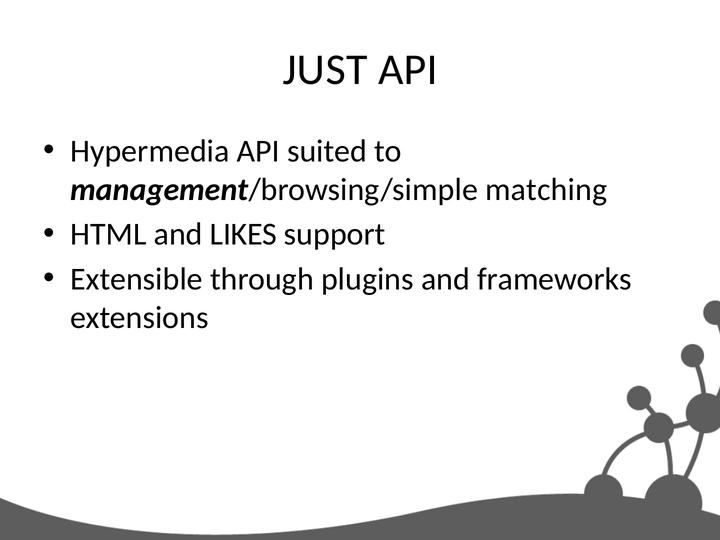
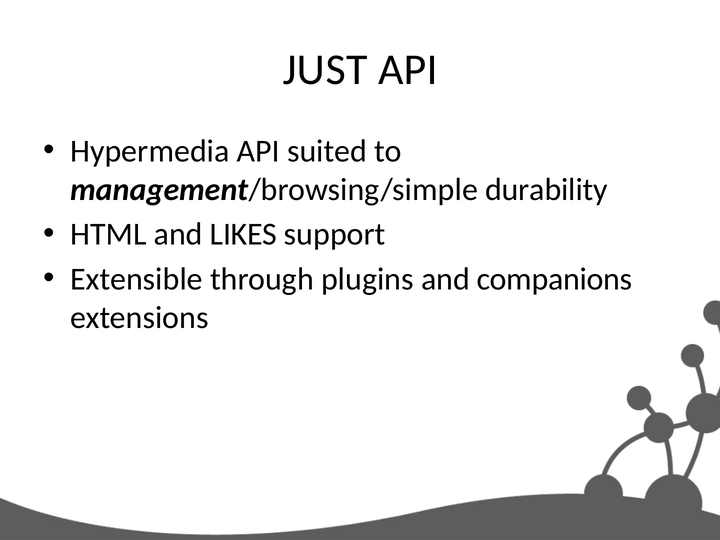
matching: matching -> durability
frameworks: frameworks -> companions
